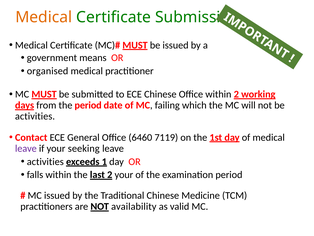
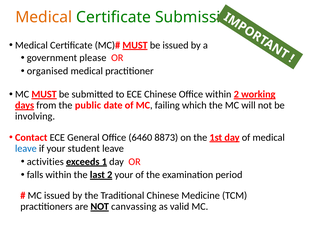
means: means -> please
the period: period -> public
activities at (35, 116): activities -> involving
7119: 7119 -> 8873
leave at (26, 148) colour: purple -> blue
seeking: seeking -> student
availability: availability -> canvassing
